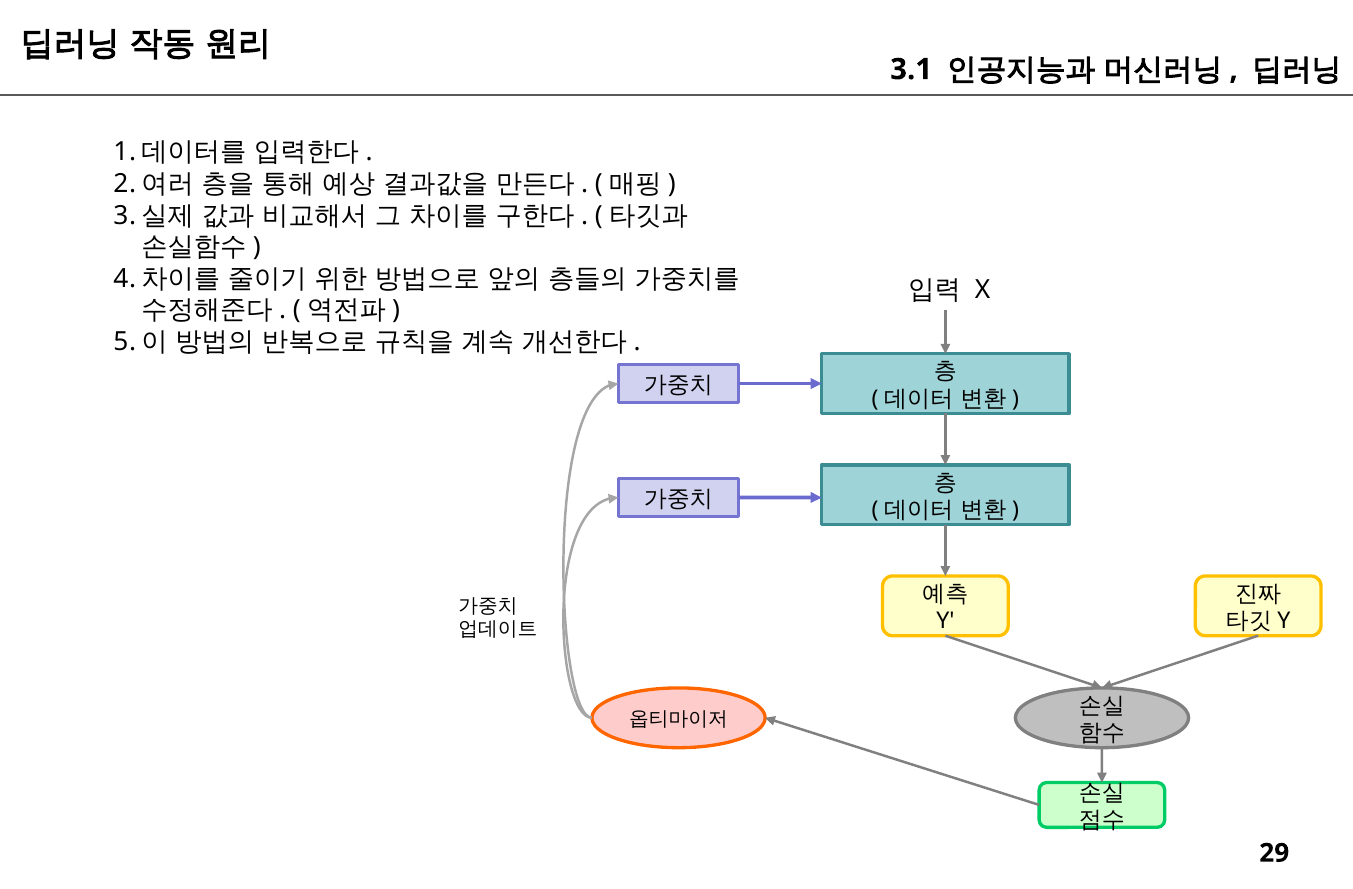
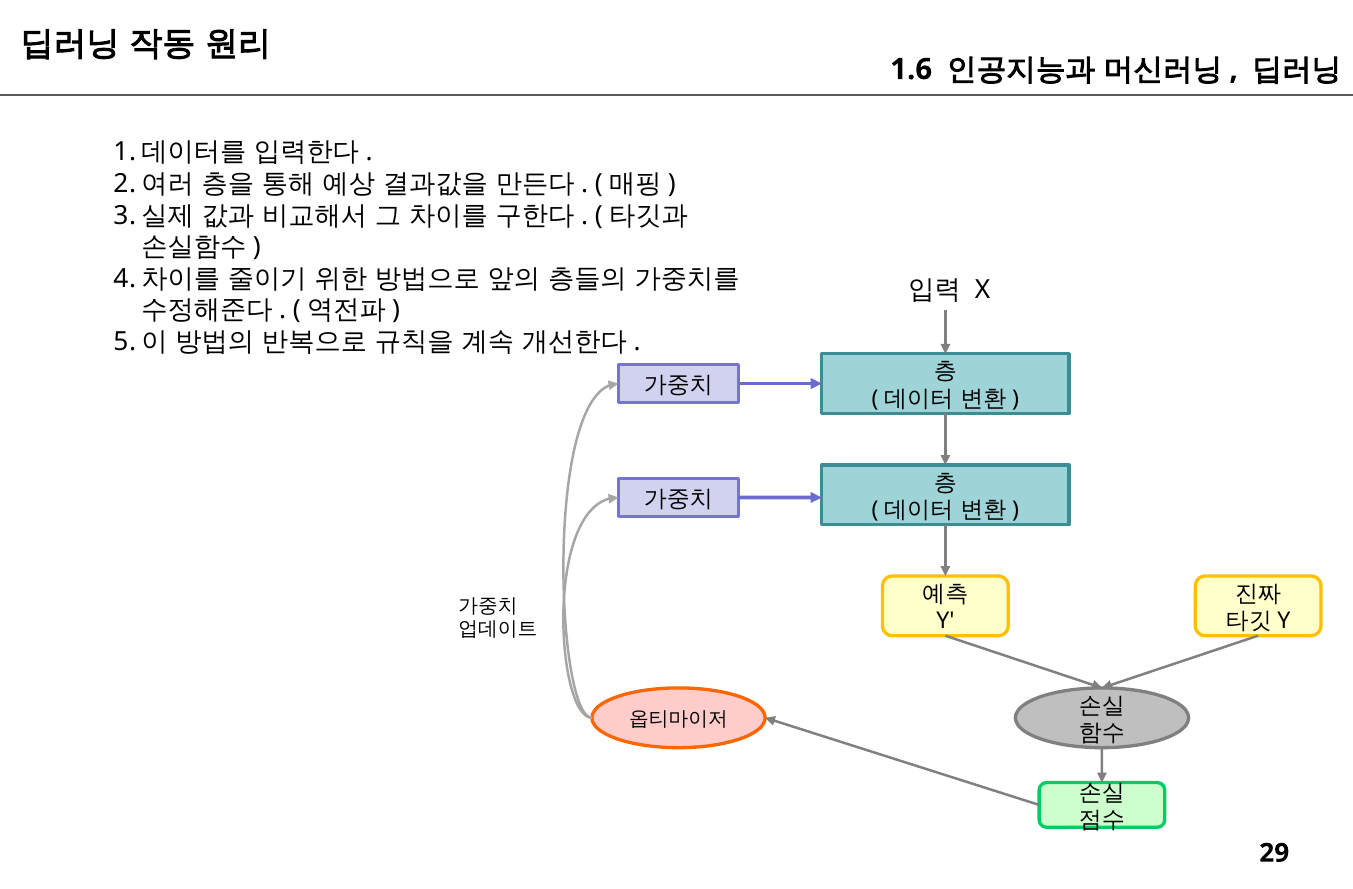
3.1: 3.1 -> 1.6
